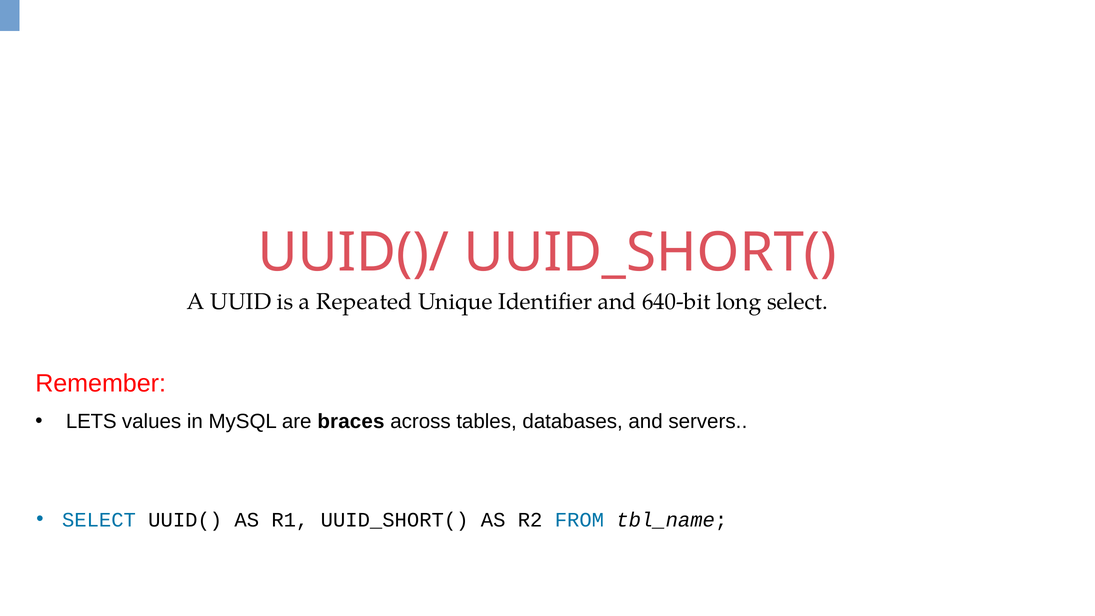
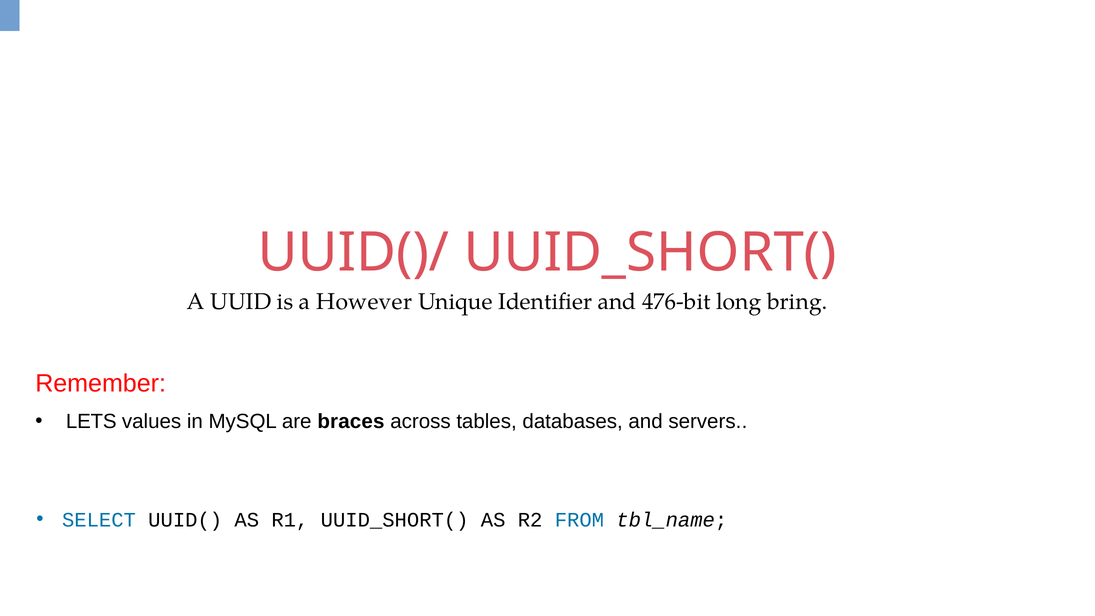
Repeated: Repeated -> However
640-bit: 640-bit -> 476-bit
long select: select -> bring
